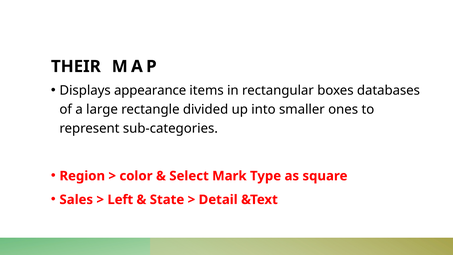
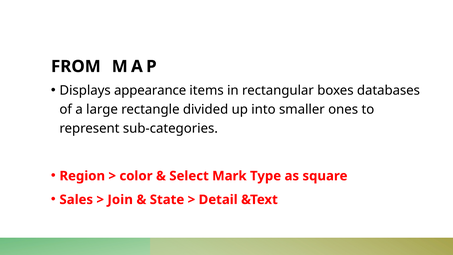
THEIR: THEIR -> FROM
Left: Left -> Join
